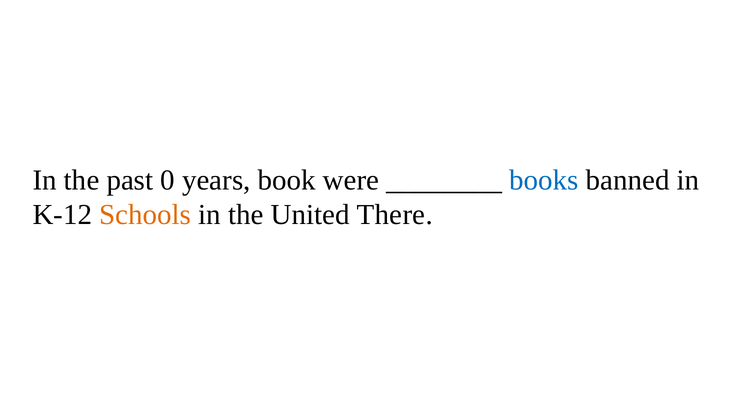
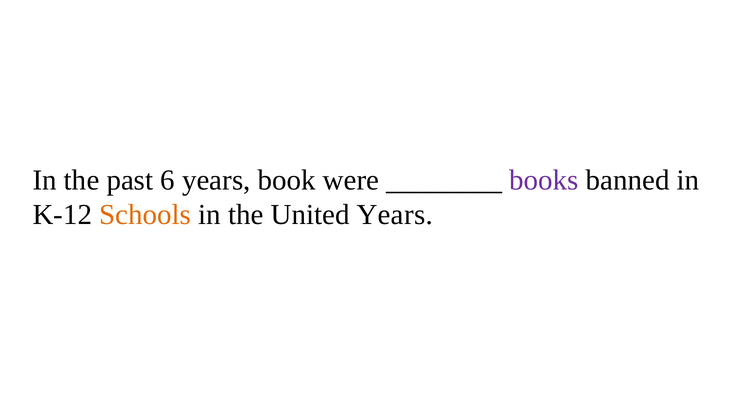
0: 0 -> 6
books colour: blue -> purple
United There: There -> Years
